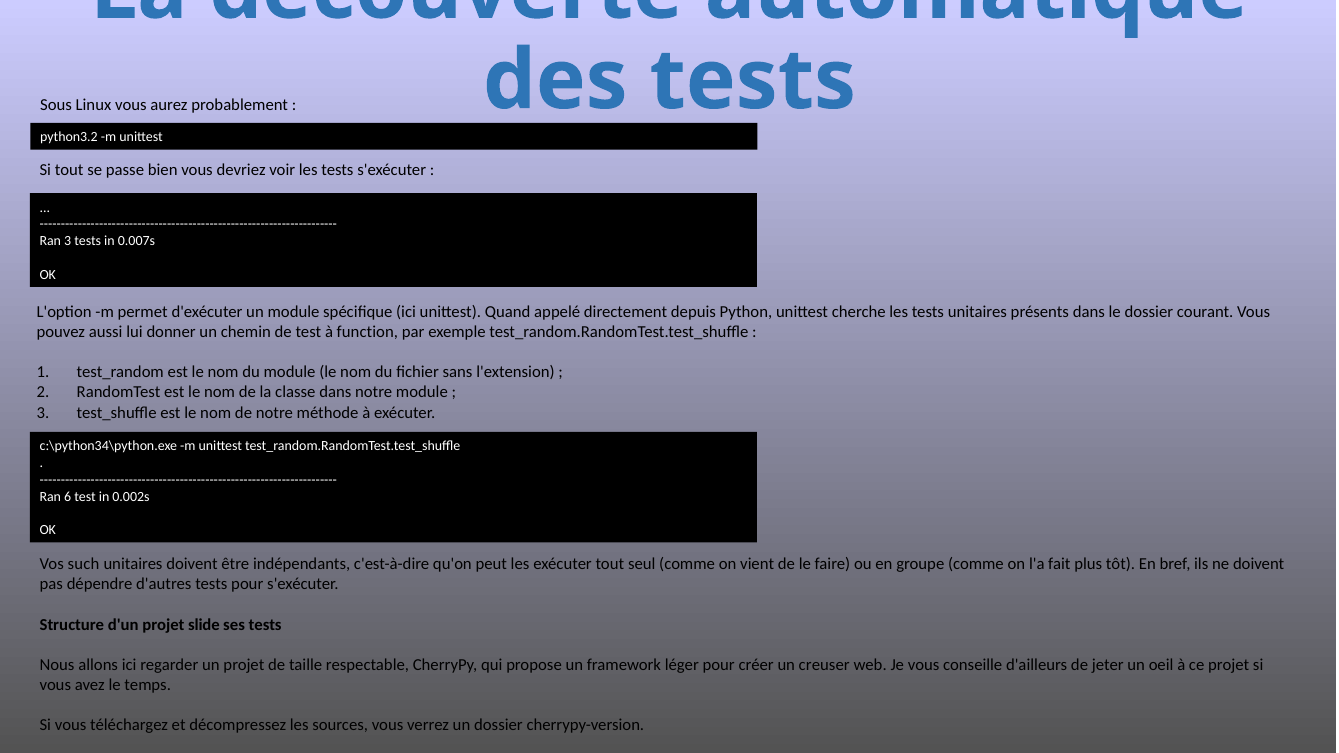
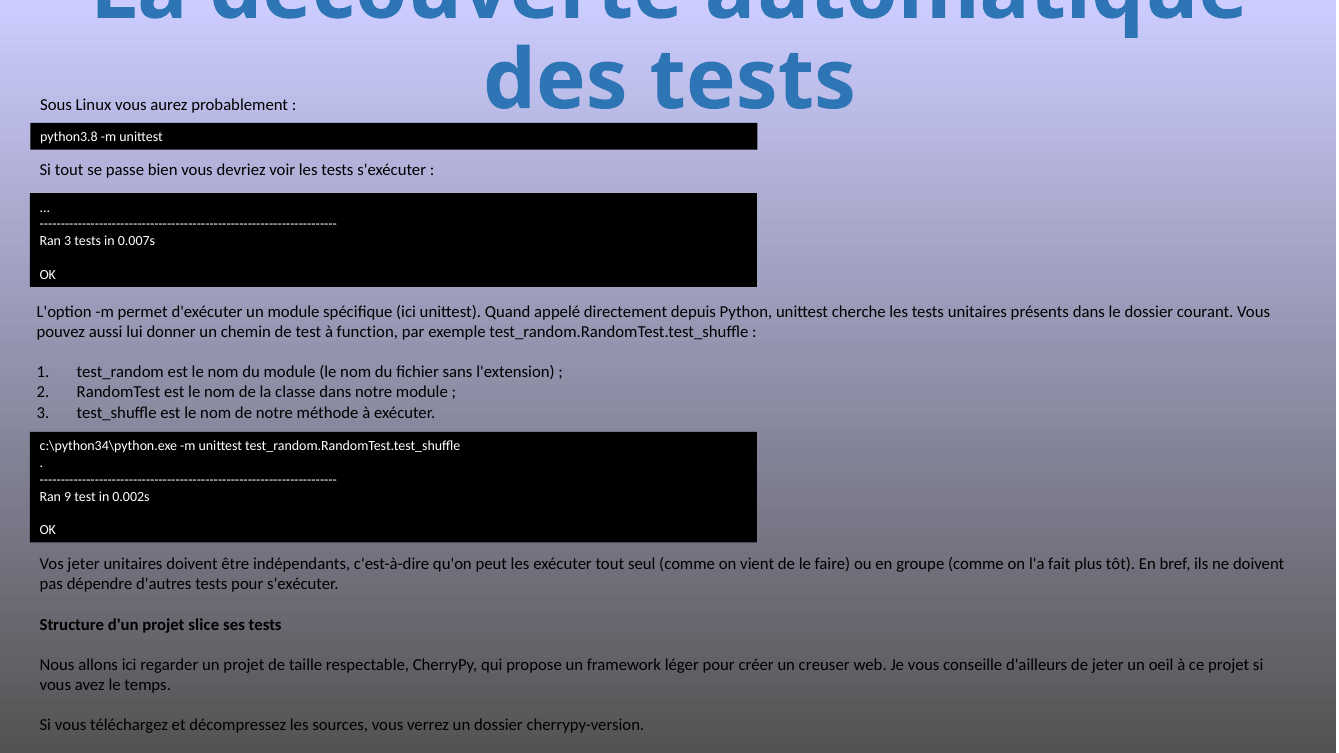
python3.2: python3.2 -> python3.8
6: 6 -> 9
Vos such: such -> jeter
slide: slide -> slice
